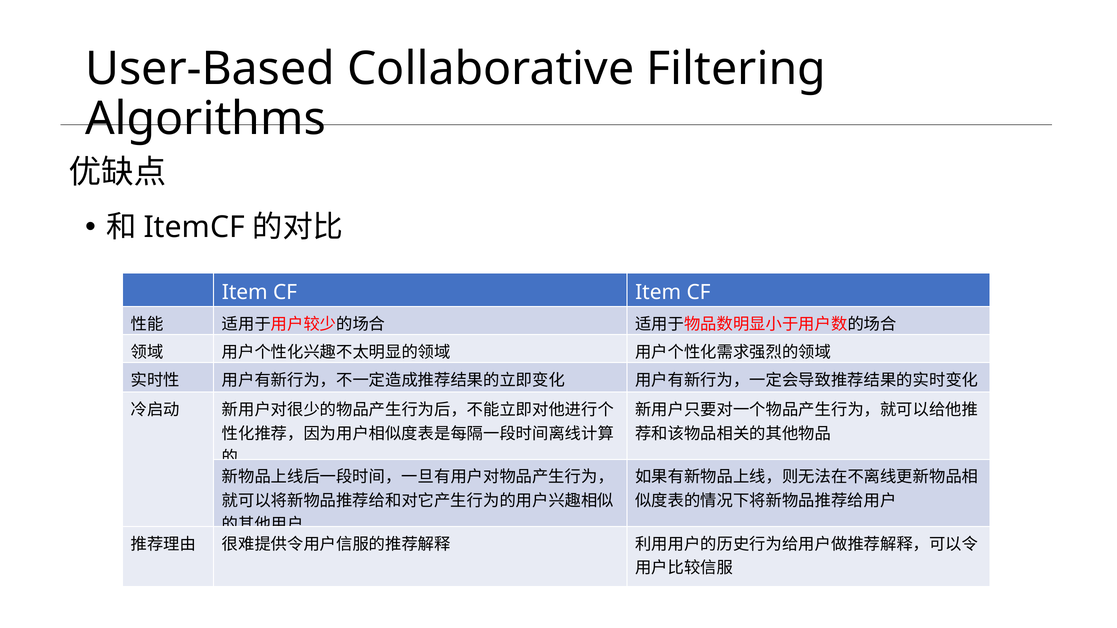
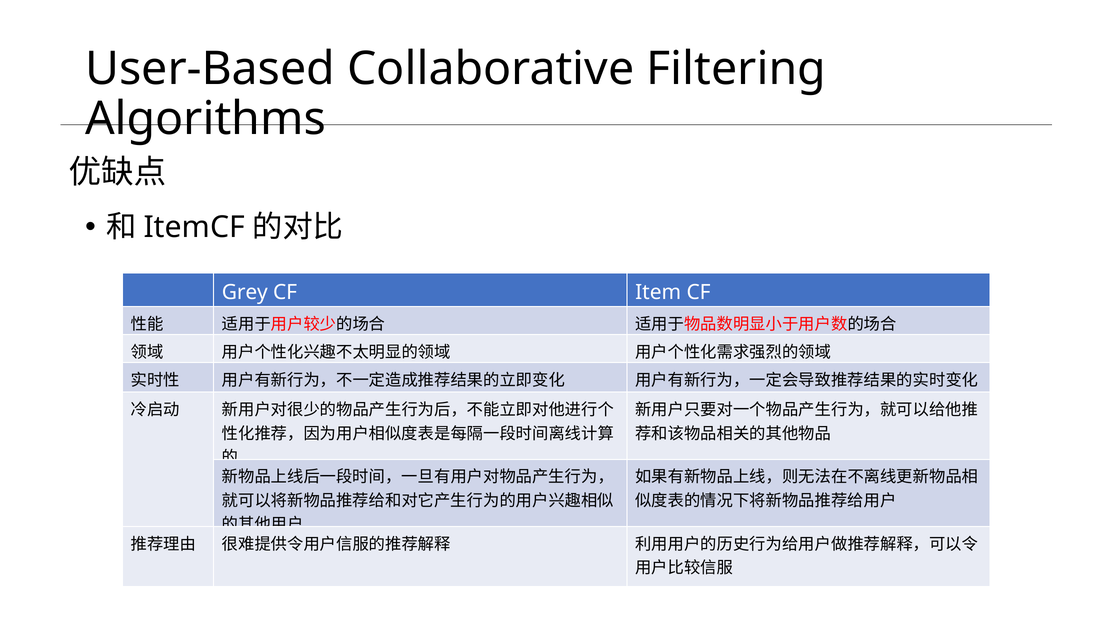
Item at (245, 293): Item -> Grey
